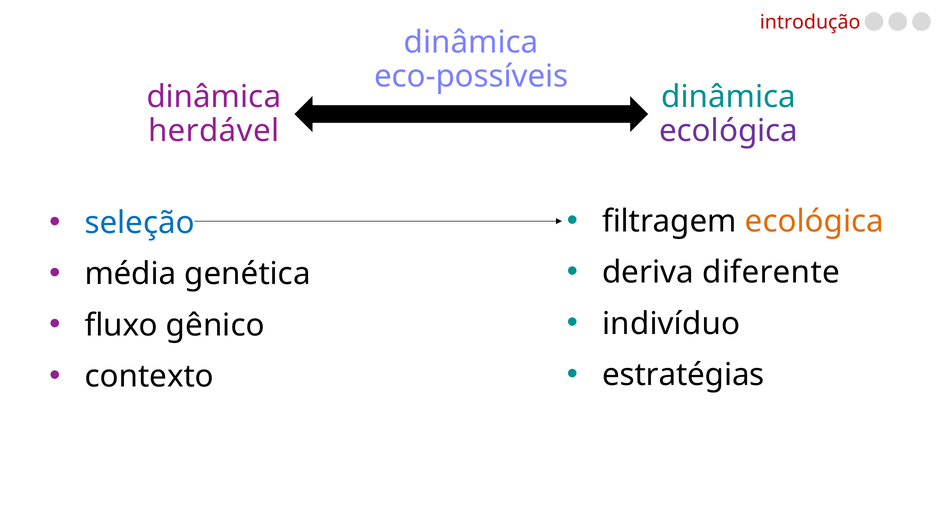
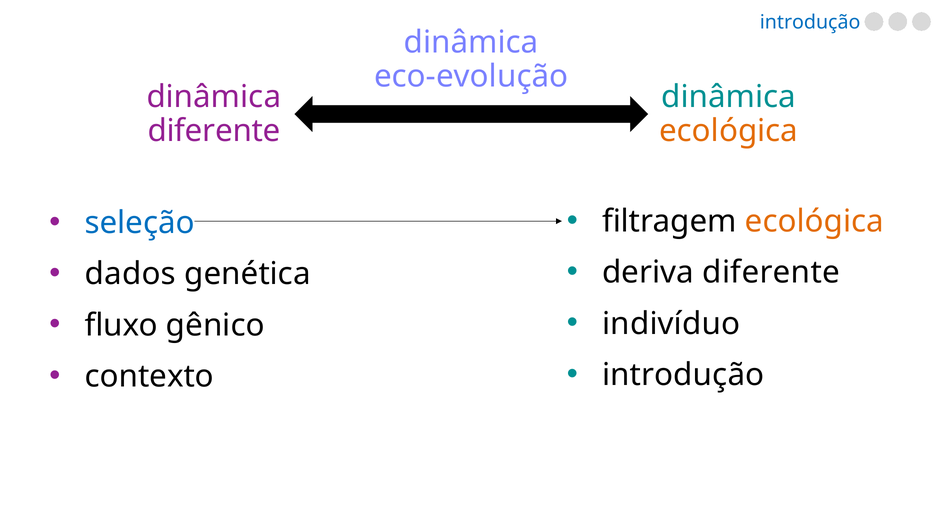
introdução at (810, 22) colour: red -> blue
eco-possíveis: eco-possíveis -> eco-evolução
herdável at (214, 131): herdável -> diferente
ecológica at (729, 131) colour: purple -> orange
média: média -> dados
estratégias at (683, 375): estratégias -> introdução
